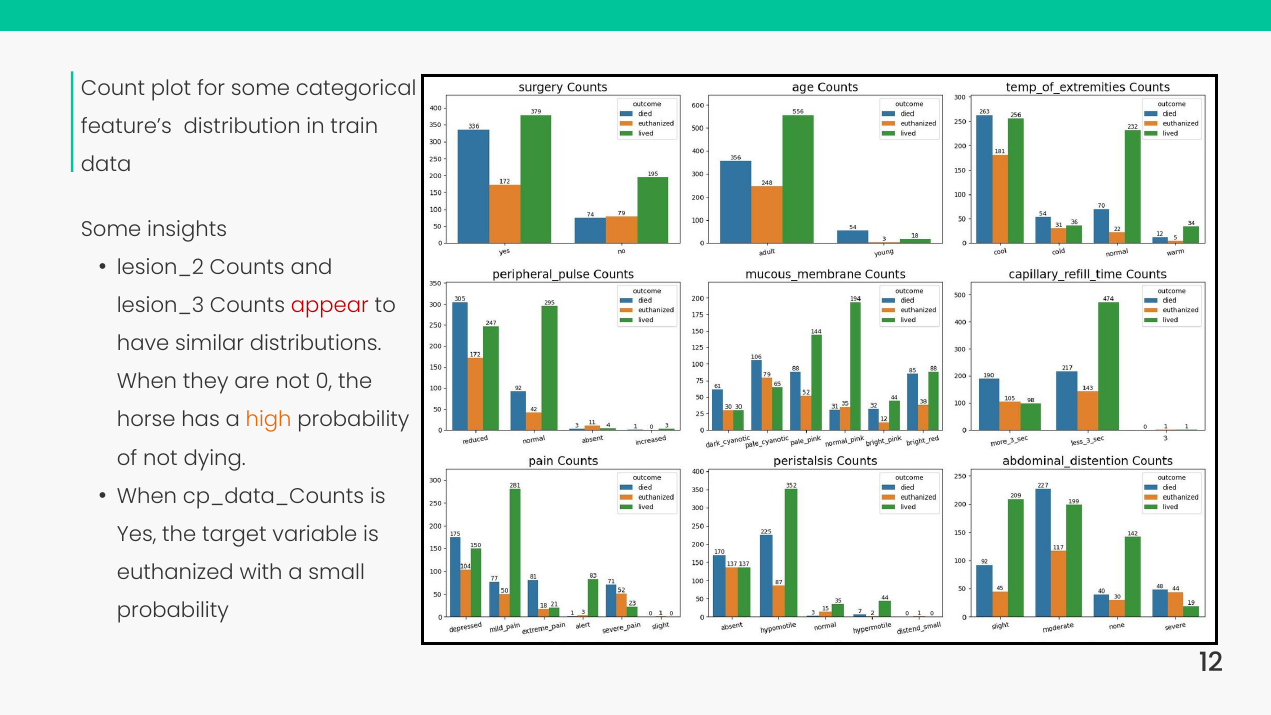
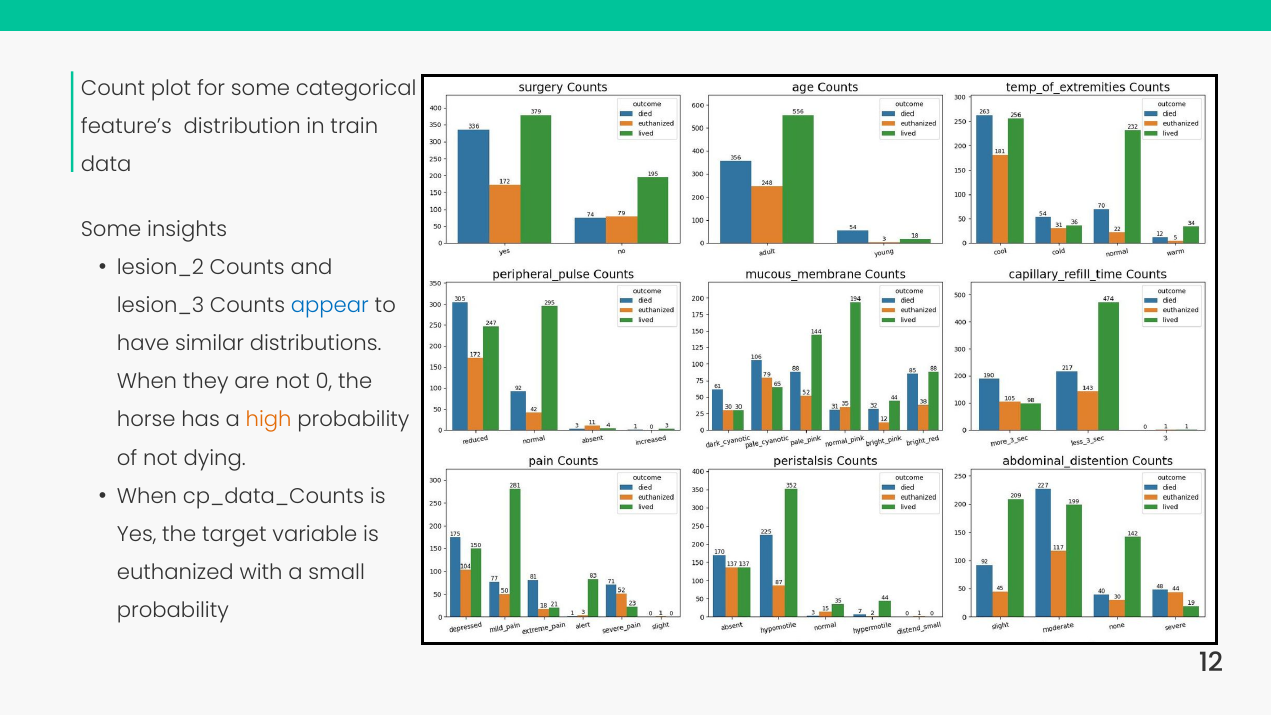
appear colour: red -> blue
